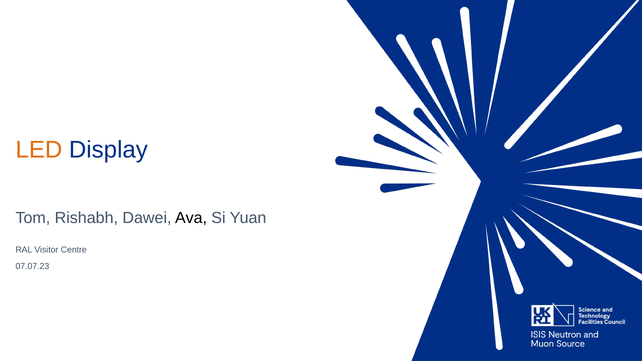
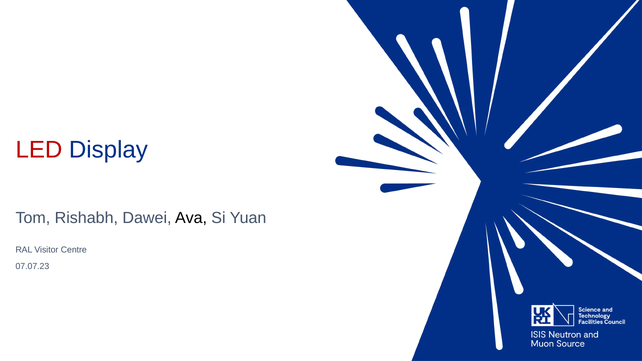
LED colour: orange -> red
